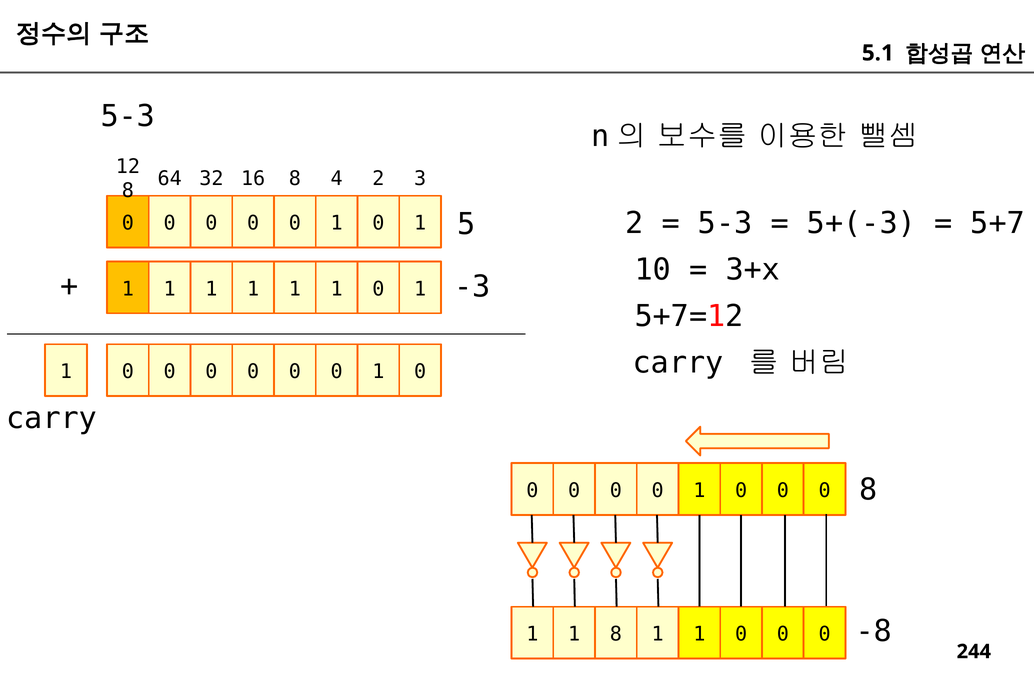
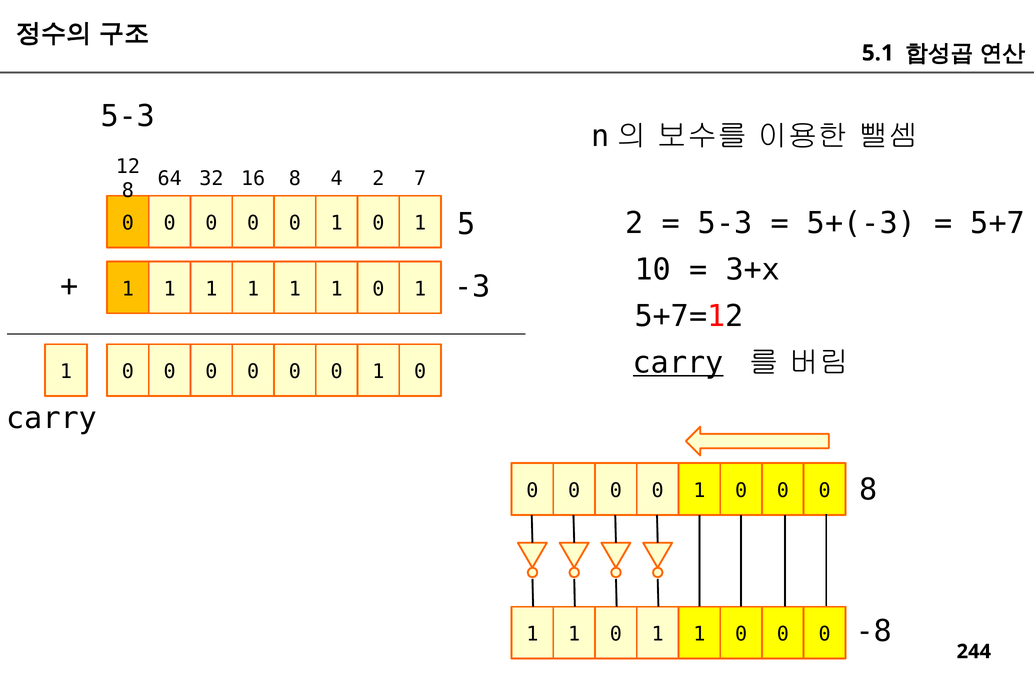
3: 3 -> 7
carry at (678, 363) underline: none -> present
8 at (616, 634): 8 -> 0
